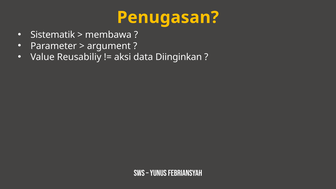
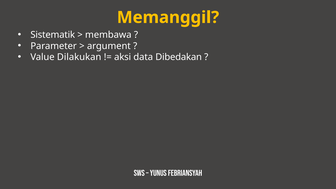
Penugasan: Penugasan -> Memanggil
Reusabiliy: Reusabiliy -> Dilakukan
Diinginkan: Diinginkan -> Dibedakan
